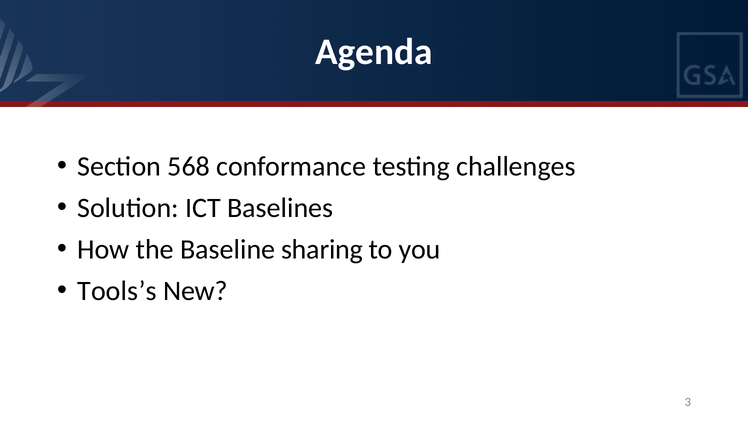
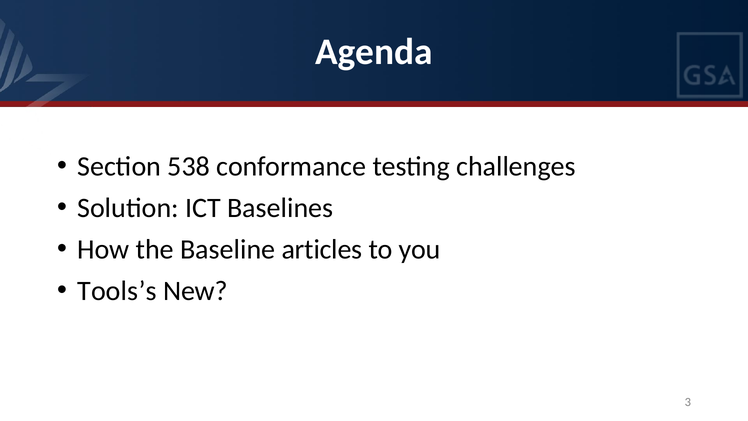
568: 568 -> 538
sharing: sharing -> articles
